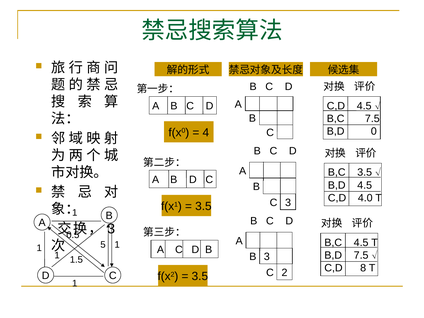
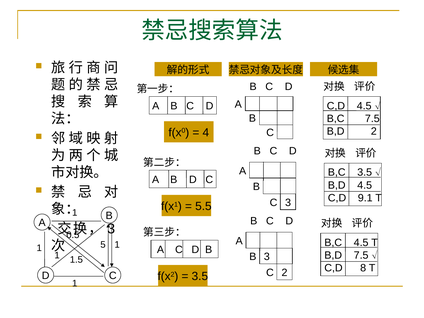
B,D 0: 0 -> 2
4.0: 4.0 -> 9.1
3.5 at (203, 206): 3.5 -> 5.5
